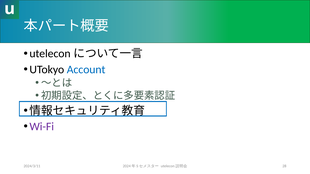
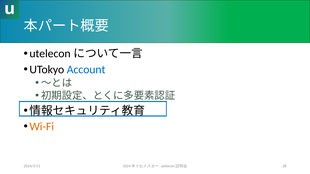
Wi-Fi colour: purple -> orange
